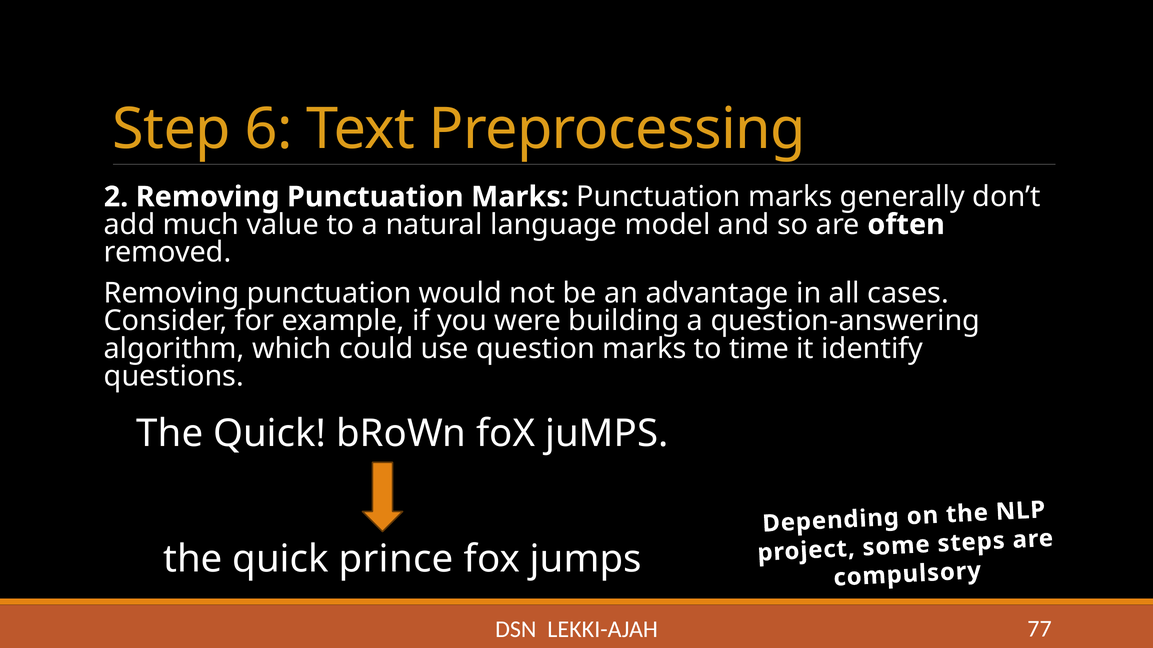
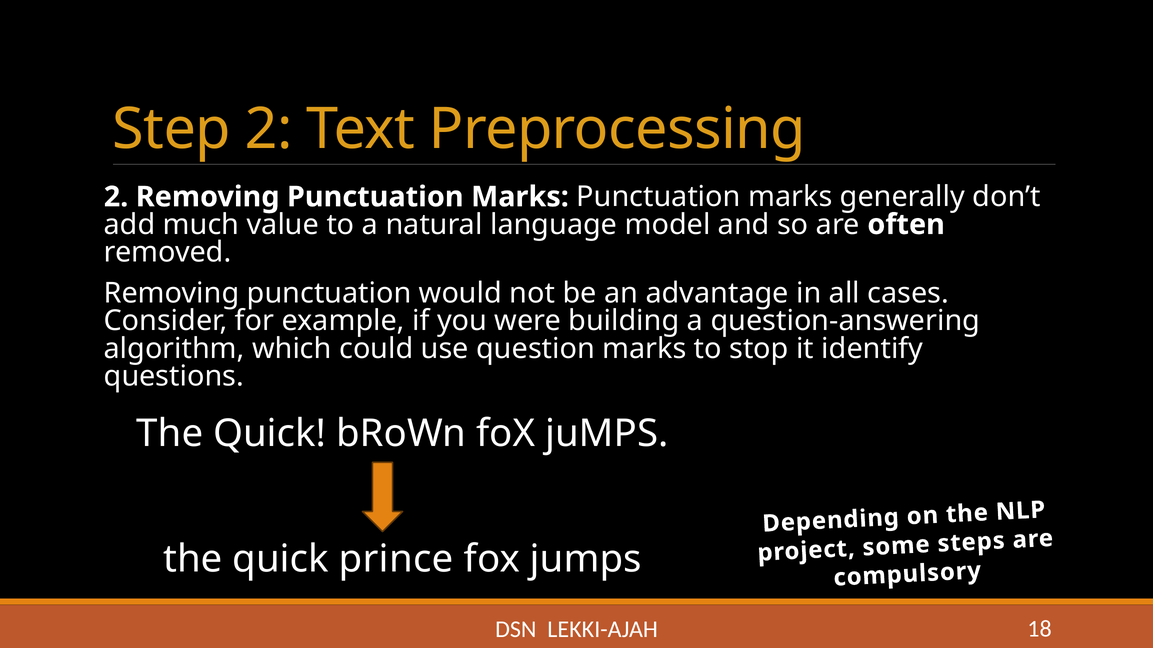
Step 6: 6 -> 2
time: time -> stop
77: 77 -> 18
